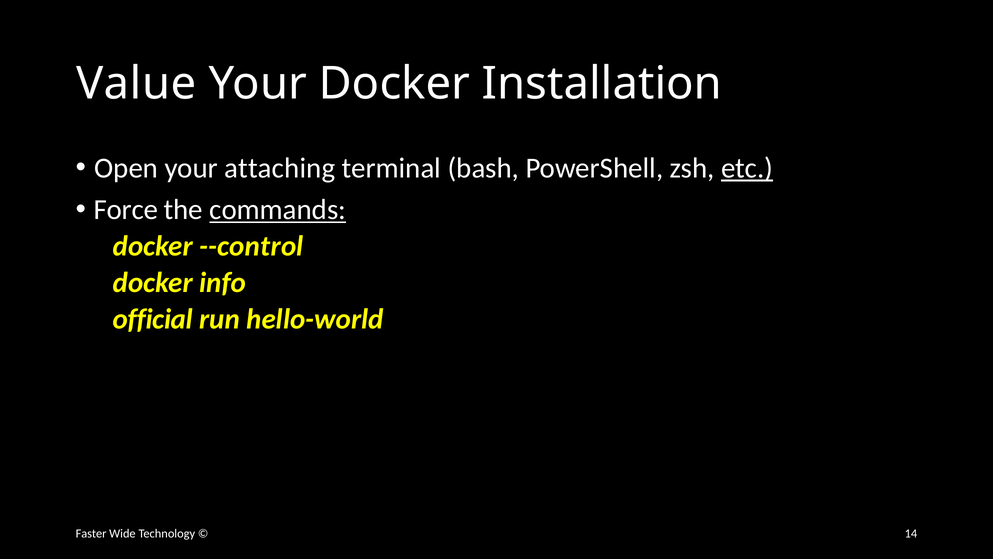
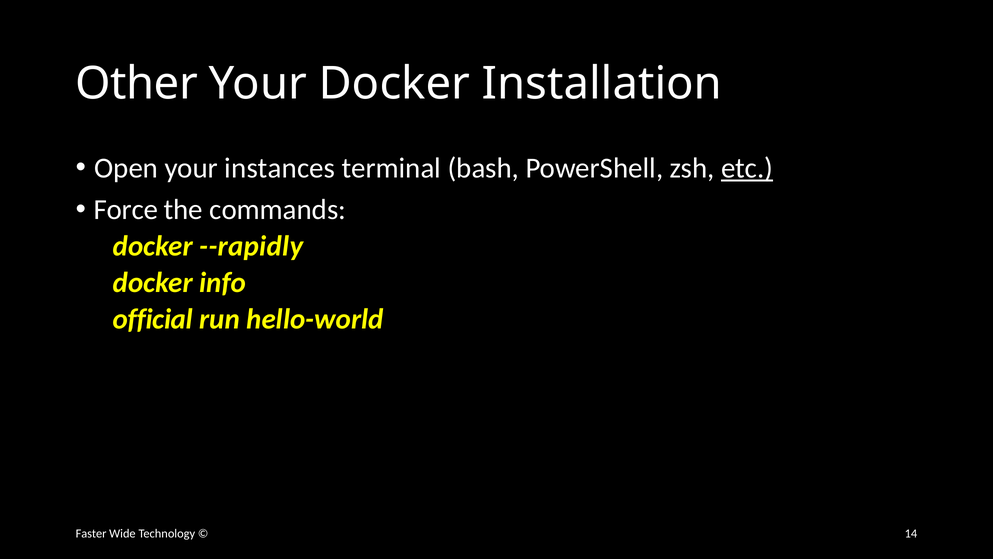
Value: Value -> Other
attaching: attaching -> instances
commands underline: present -> none
--control: --control -> --rapidly
